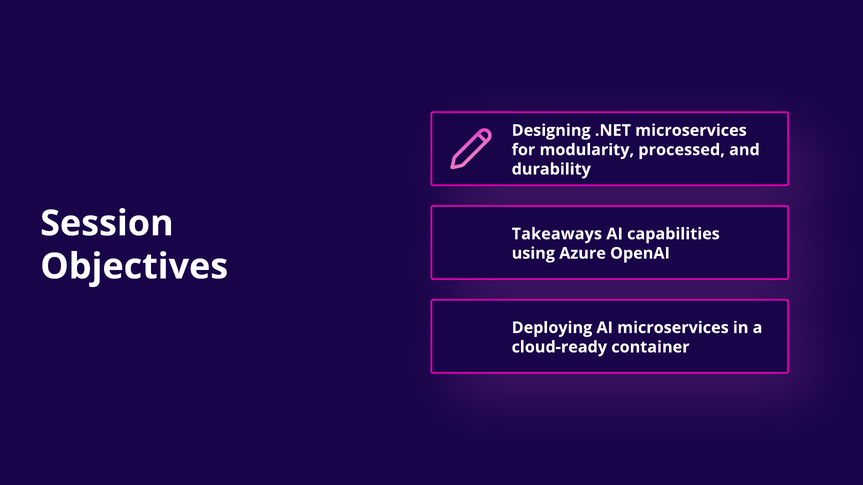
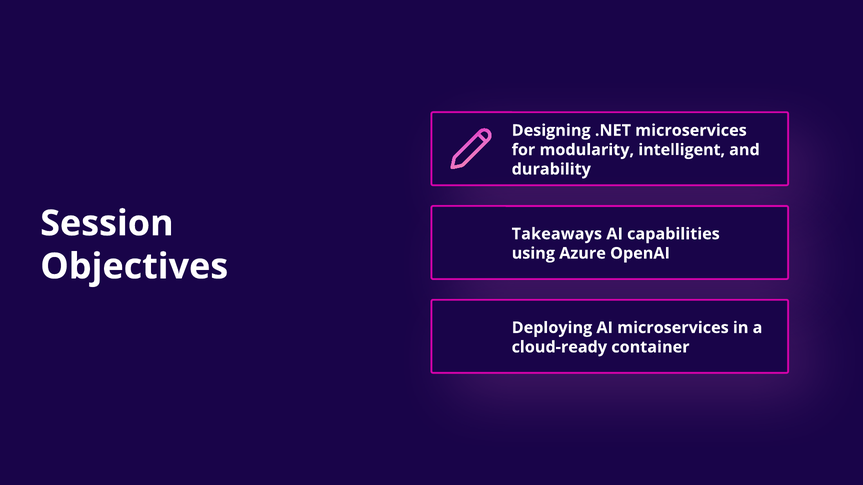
processed: processed -> intelligent
